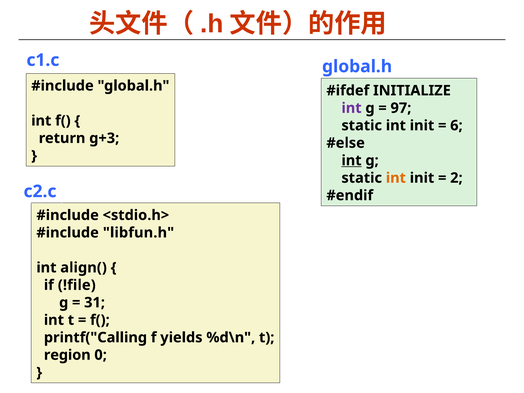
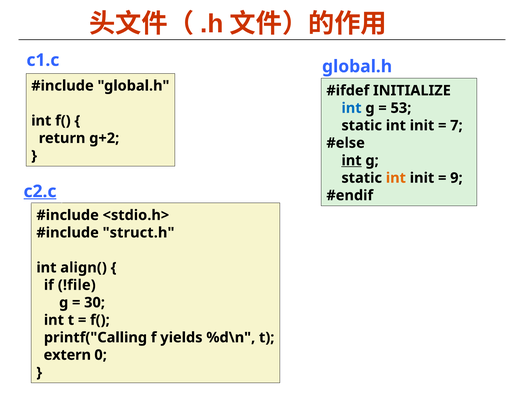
int at (352, 108) colour: purple -> blue
97: 97 -> 53
6: 6 -> 7
g+3: g+3 -> g+2
2: 2 -> 9
c2.c underline: none -> present
libfun.h: libfun.h -> struct.h
31: 31 -> 30
region: region -> extern
